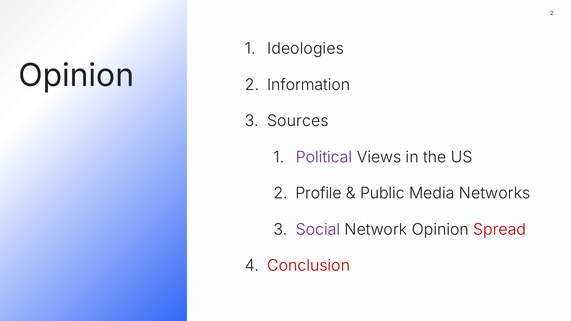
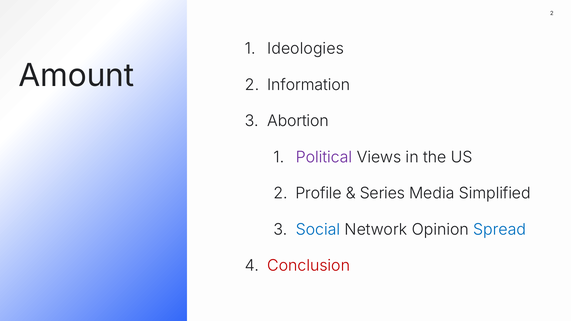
Opinion at (76, 76): Opinion -> Amount
Sources: Sources -> Abortion
Public: Public -> Series
Networks: Networks -> Simplified
Social colour: purple -> blue
Spread colour: red -> blue
